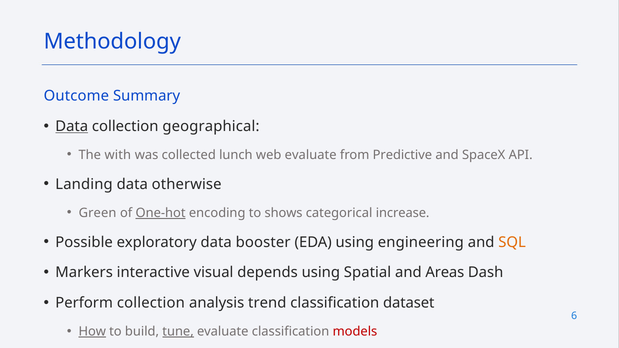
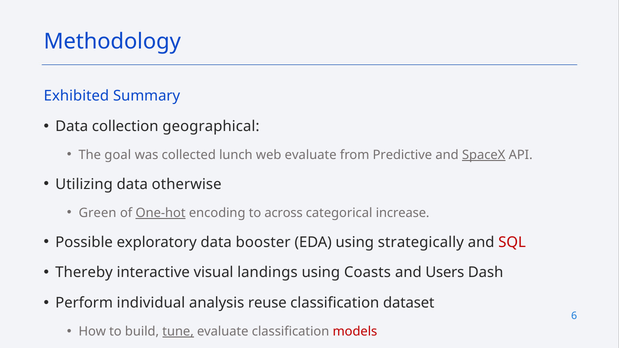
Outcome: Outcome -> Exhibited
Data at (72, 126) underline: present -> none
with: with -> goal
SpaceX underline: none -> present
Landing: Landing -> Utilizing
shows: shows -> across
engineering: engineering -> strategically
SQL colour: orange -> red
Markers: Markers -> Thereby
depends: depends -> landings
Spatial: Spatial -> Coasts
Areas: Areas -> Users
Perform collection: collection -> individual
trend: trend -> reuse
How underline: present -> none
